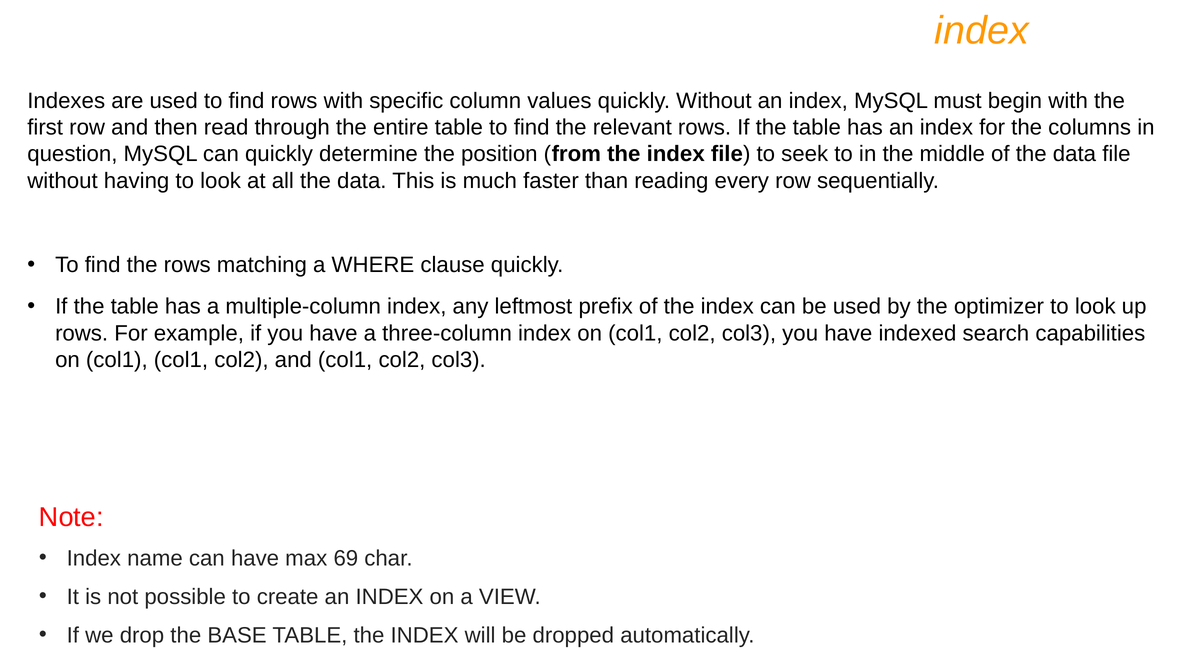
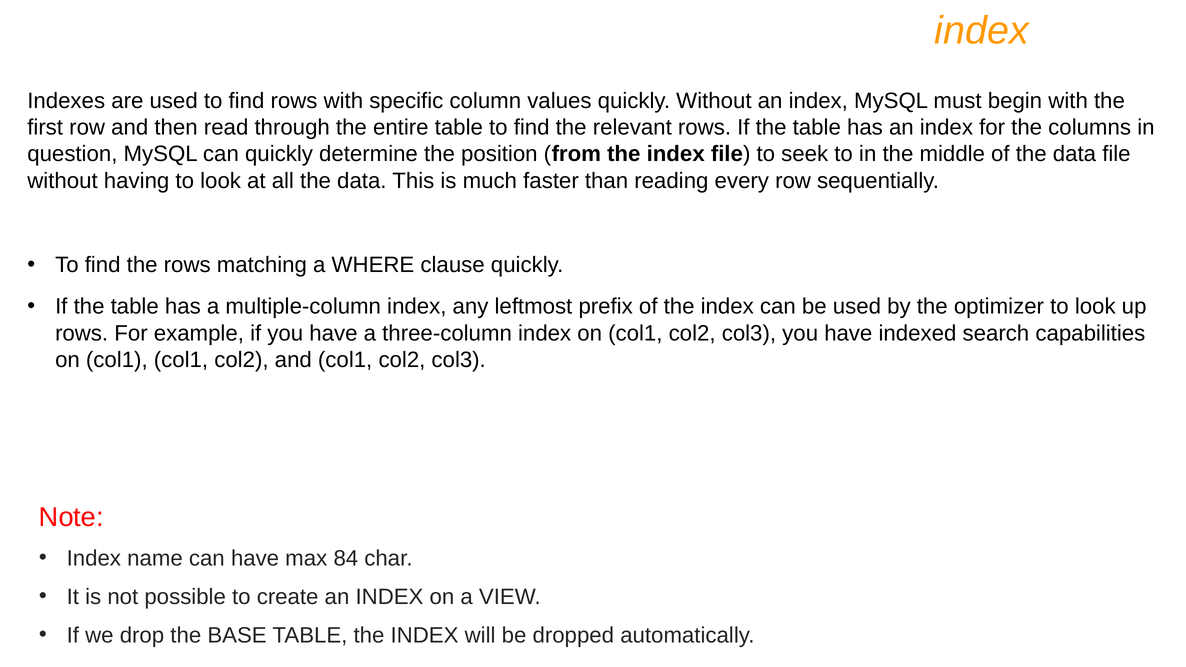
69: 69 -> 84
